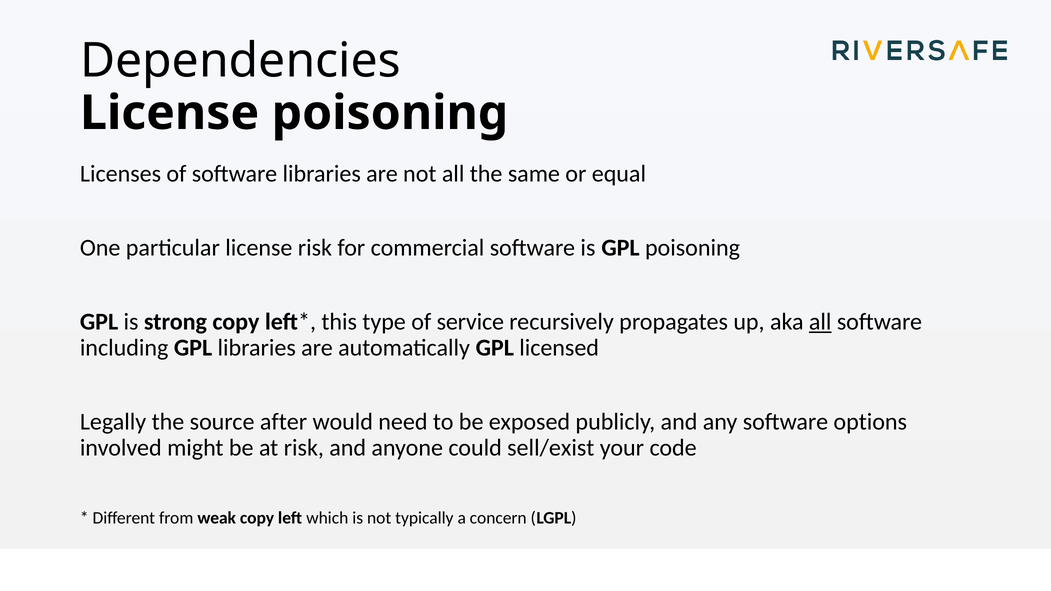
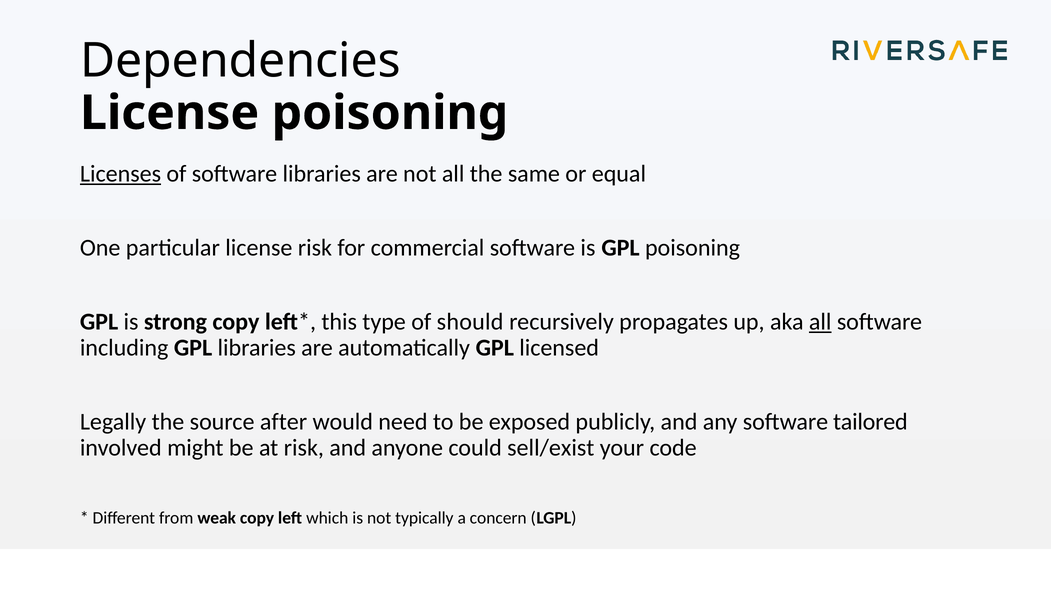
Licenses underline: none -> present
service: service -> should
options: options -> tailored
